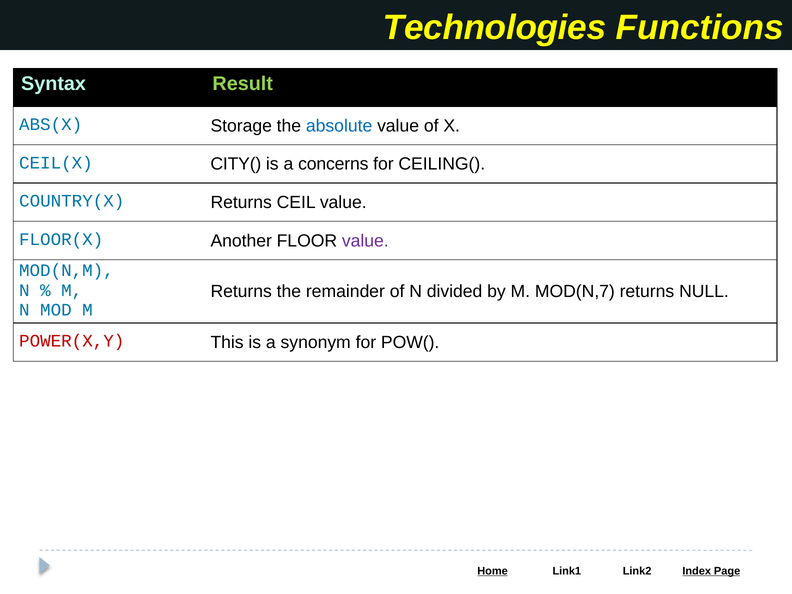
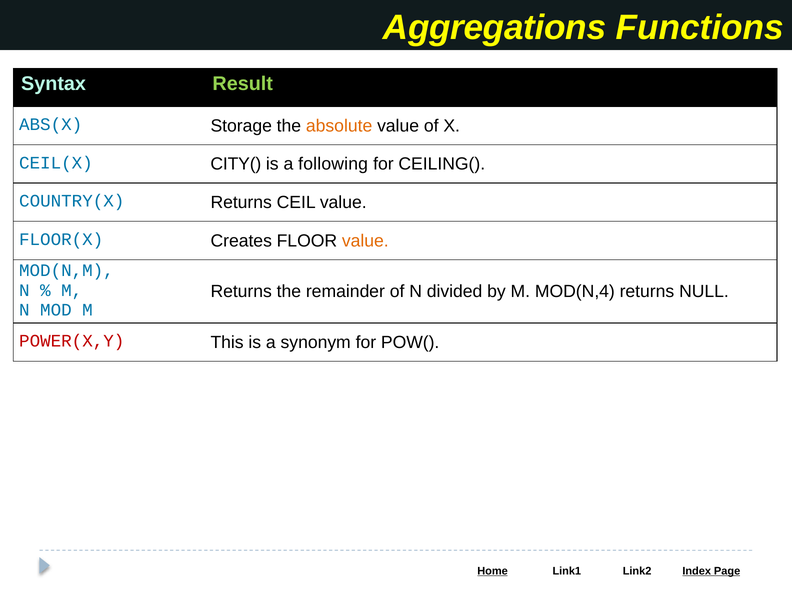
Technologies: Technologies -> Aggregations
absolute colour: blue -> orange
concerns: concerns -> following
Another: Another -> Creates
value at (365, 241) colour: purple -> orange
MOD(N,7: MOD(N,7 -> MOD(N,4
